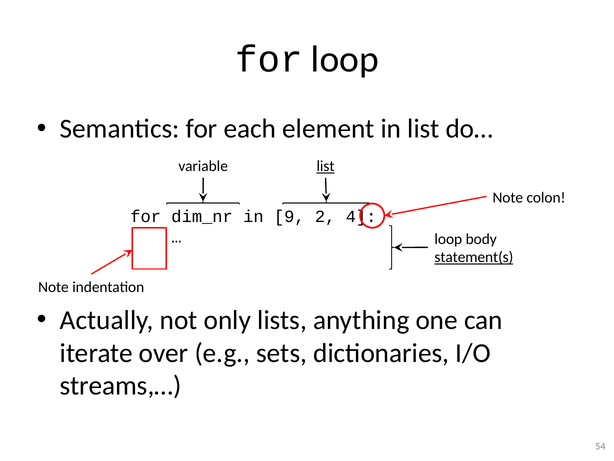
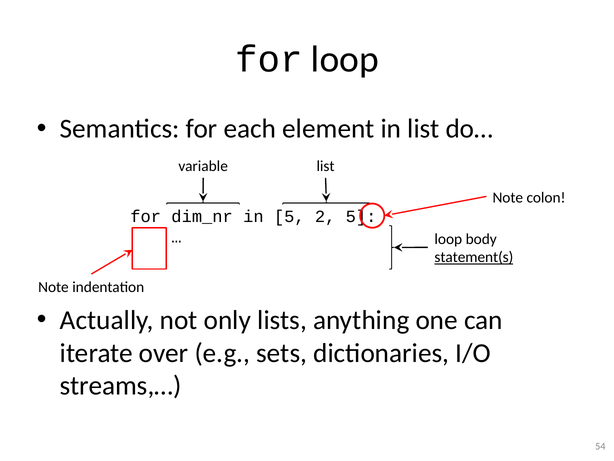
list at (326, 166) underline: present -> none
in 9: 9 -> 5
2 4: 4 -> 5
